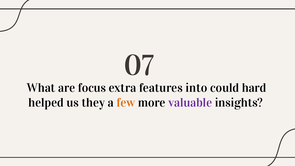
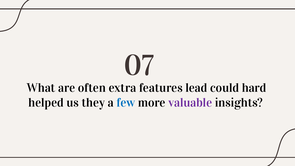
focus: focus -> often
into: into -> lead
few colour: orange -> blue
